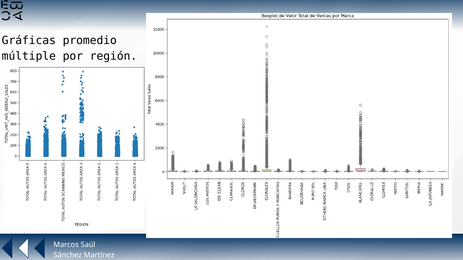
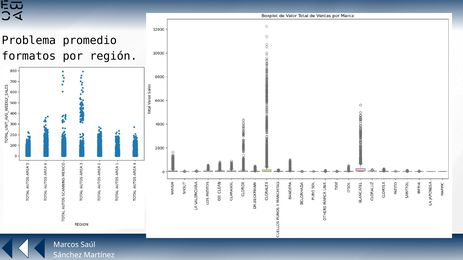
Gráficas: Gráficas -> Problema
múltiple: múltiple -> formatos
